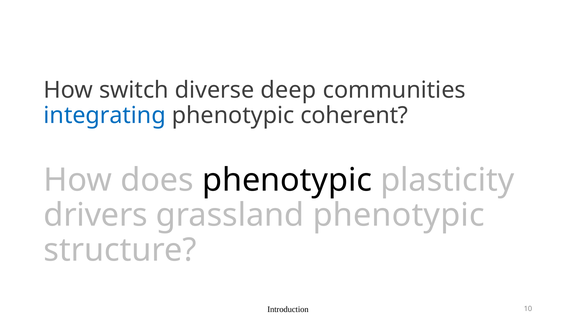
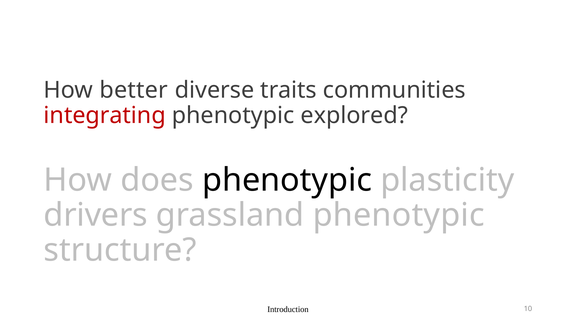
switch: switch -> better
deep: deep -> traits
integrating colour: blue -> red
coherent: coherent -> explored
